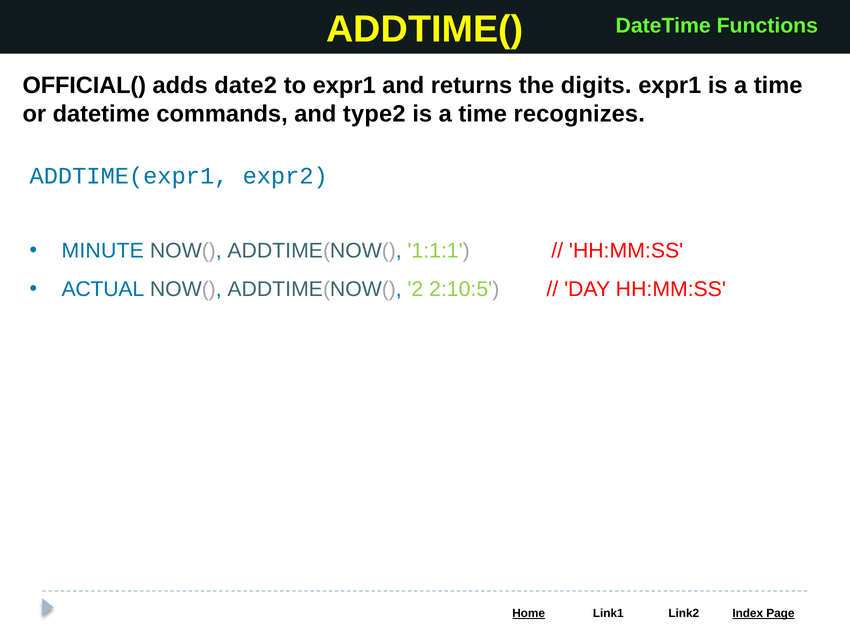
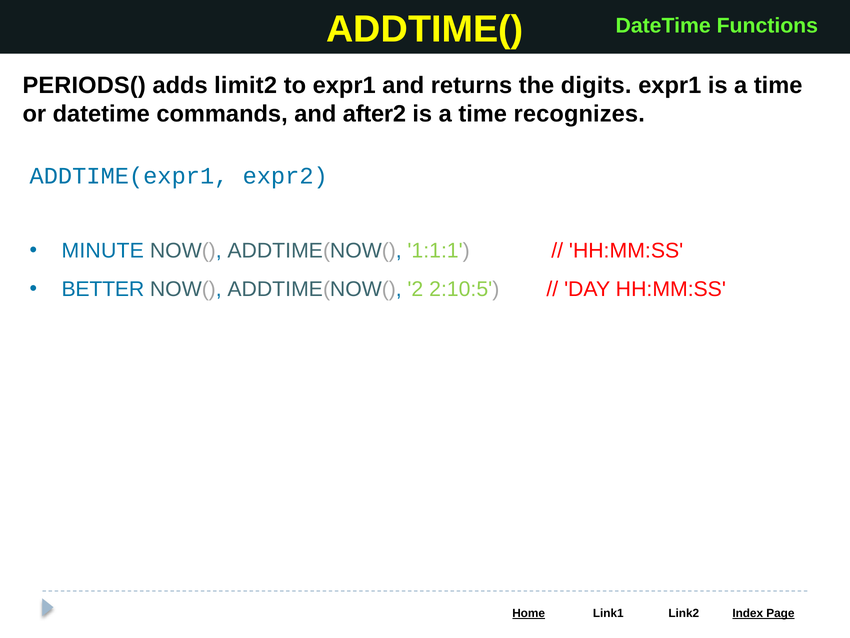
OFFICIAL(: OFFICIAL( -> PERIODS(
date2: date2 -> limit2
type2: type2 -> after2
ACTUAL: ACTUAL -> BETTER
